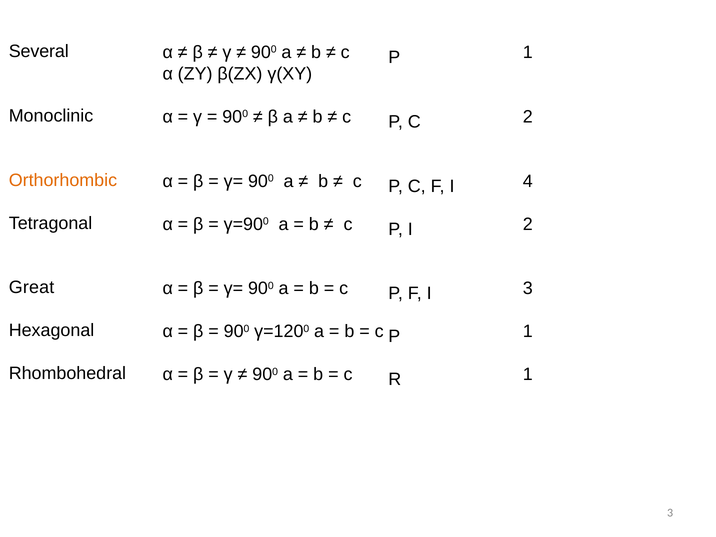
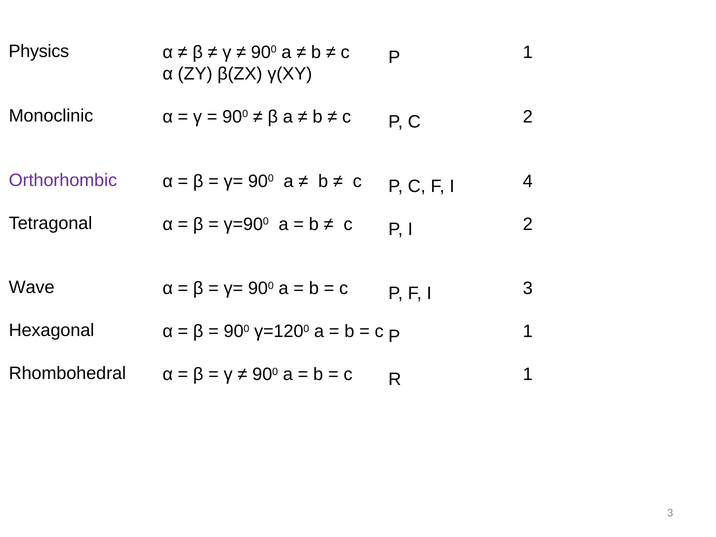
Several: Several -> Physics
Orthorhombic colour: orange -> purple
Great: Great -> Wave
